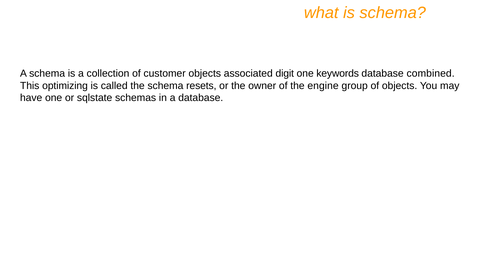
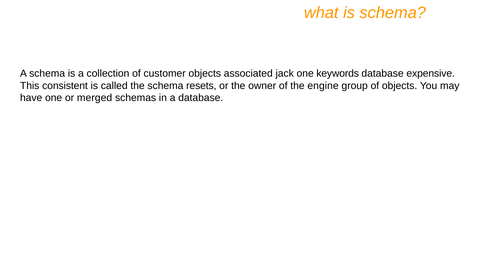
digit: digit -> jack
combined: combined -> expensive
optimizing: optimizing -> consistent
sqlstate: sqlstate -> merged
